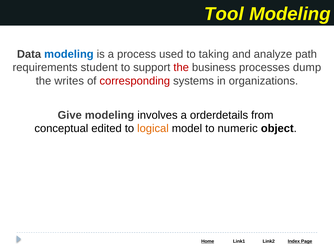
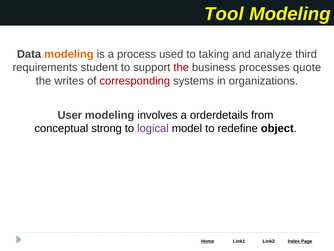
modeling at (69, 54) colour: blue -> orange
path: path -> third
dump: dump -> quote
Give: Give -> User
edited: edited -> strong
logical colour: orange -> purple
numeric: numeric -> redefine
